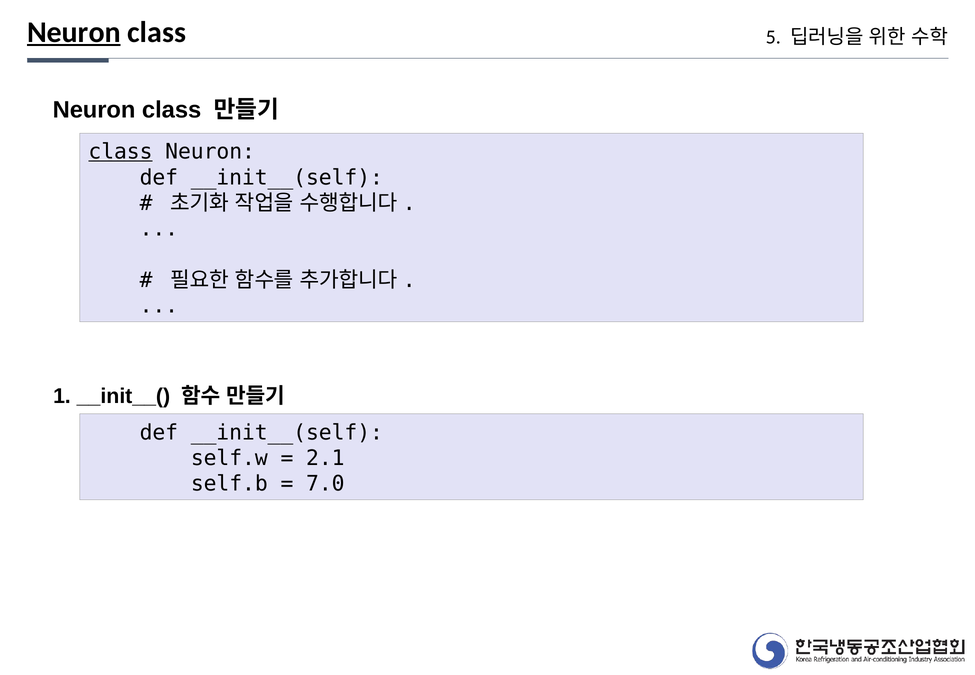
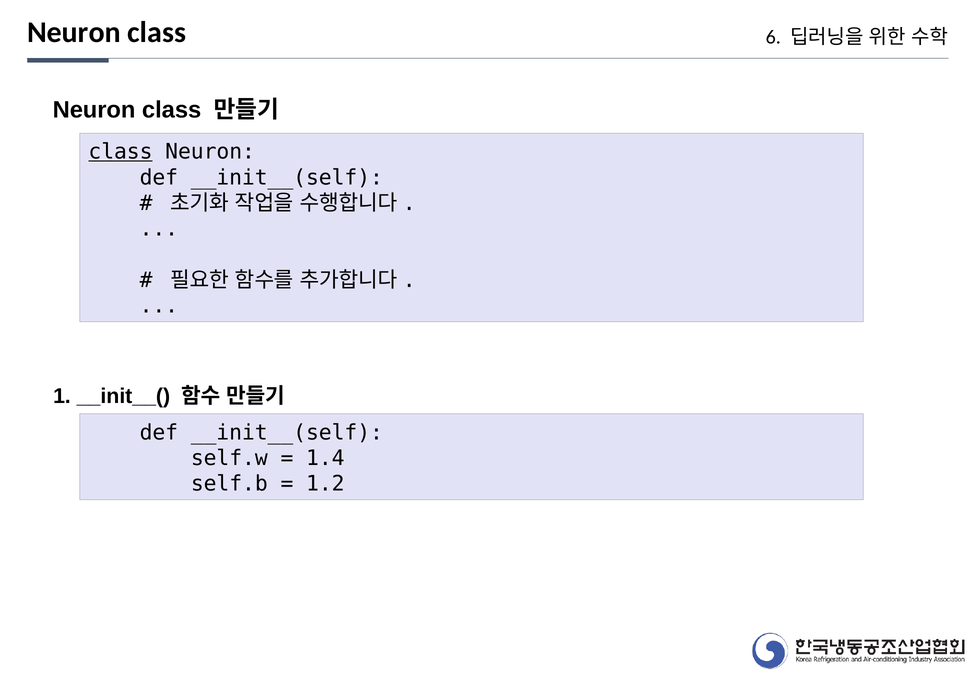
Neuron at (74, 32) underline: present -> none
5: 5 -> 6
2.1: 2.1 -> 1.4
7.0: 7.0 -> 1.2
